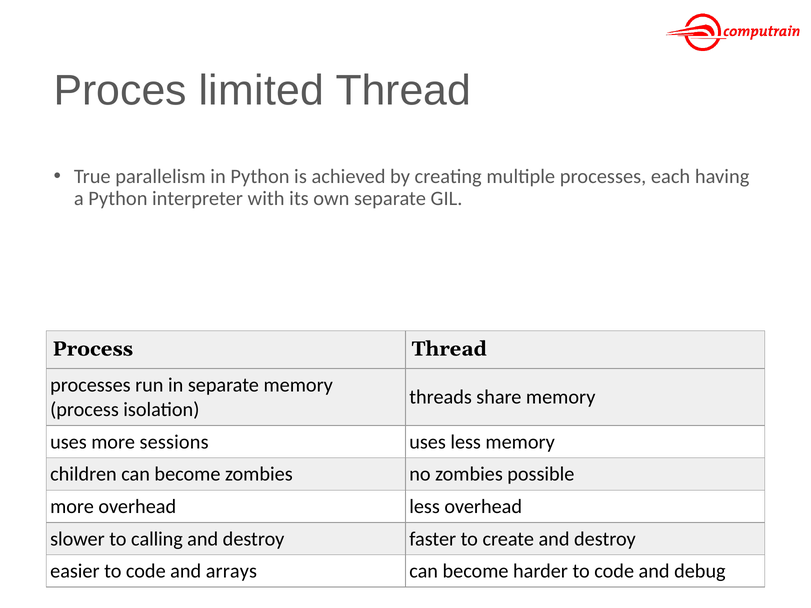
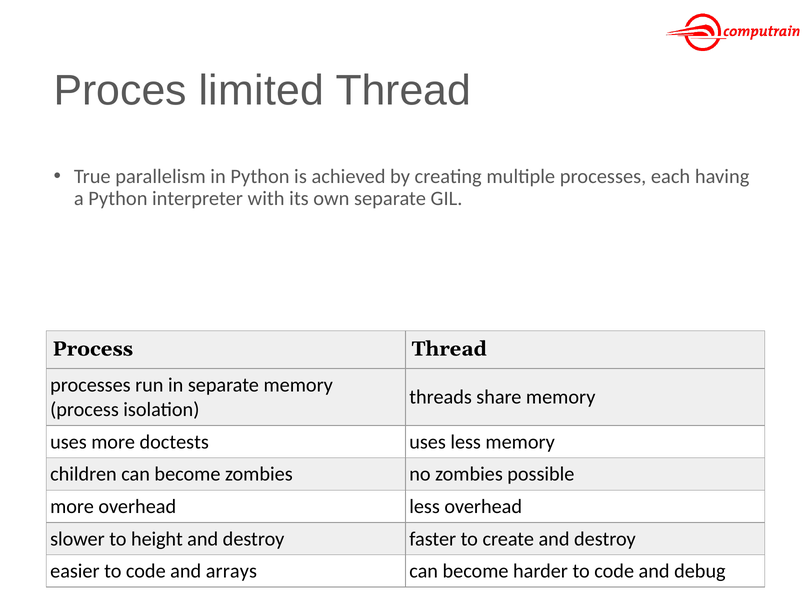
sessions: sessions -> doctests
calling: calling -> height
